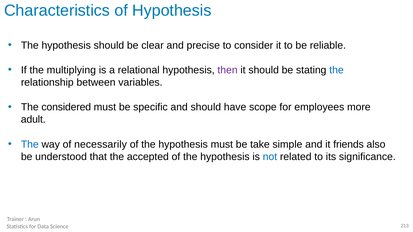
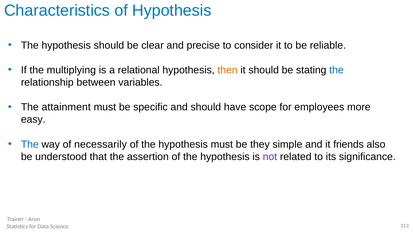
then colour: purple -> orange
considered: considered -> attainment
adult: adult -> easy
take: take -> they
accepted: accepted -> assertion
not colour: blue -> purple
